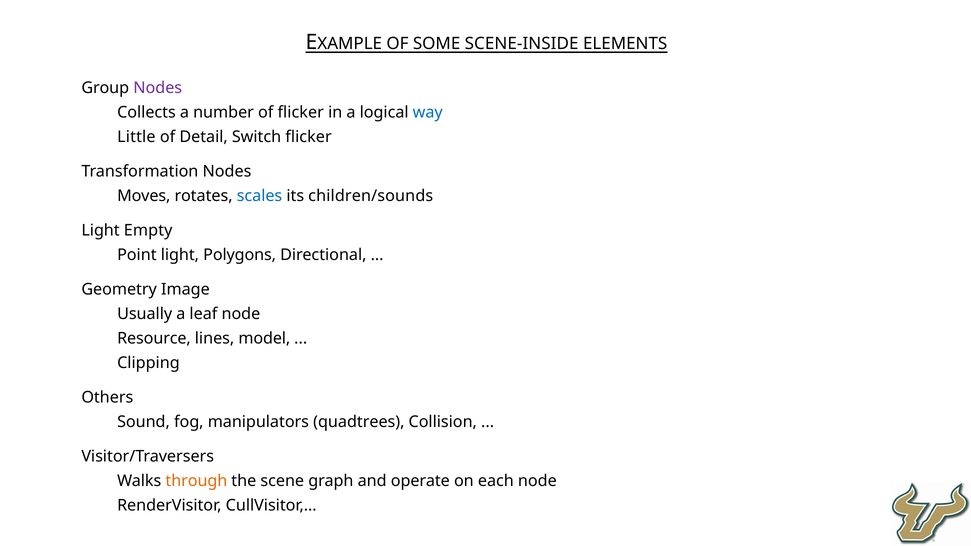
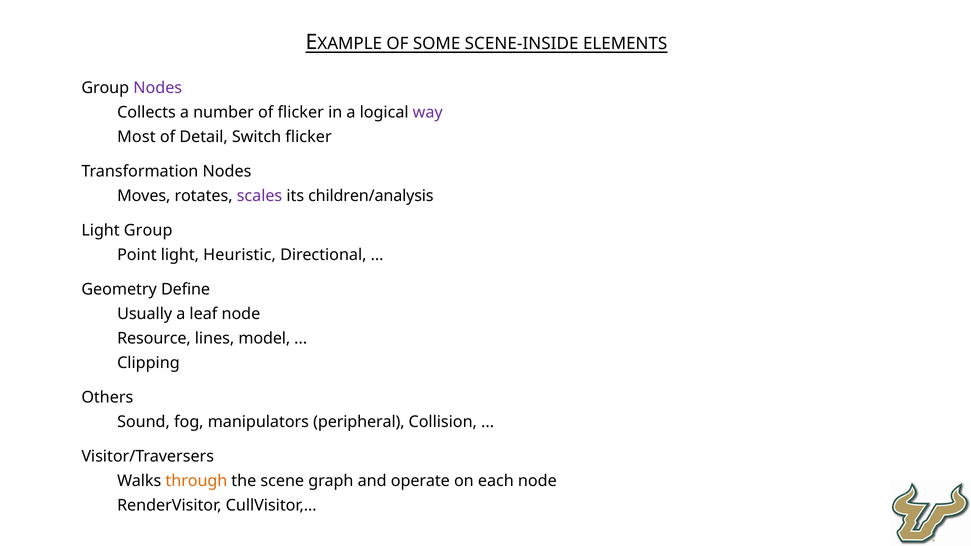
way colour: blue -> purple
Little: Little -> Most
scales colour: blue -> purple
children/sounds: children/sounds -> children/analysis
Light Empty: Empty -> Group
Polygons: Polygons -> Heuristic
Image: Image -> Define
quadtrees: quadtrees -> peripheral
